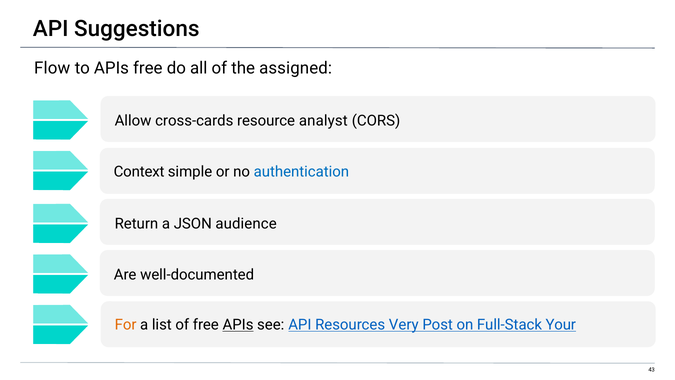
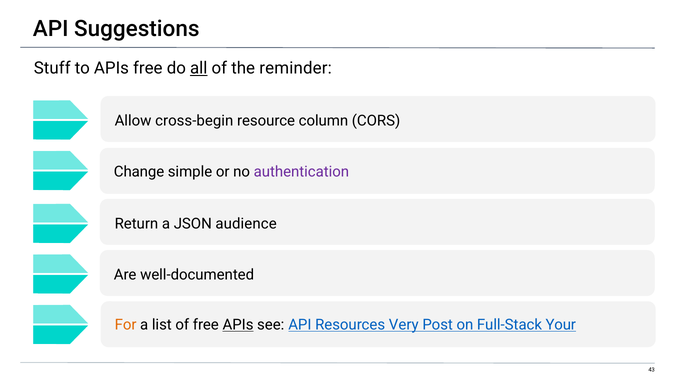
Flow: Flow -> Stuff
all underline: none -> present
assigned: assigned -> reminder
cross-cards: cross-cards -> cross-begin
analyst: analyst -> column
Context: Context -> Change
authentication colour: blue -> purple
